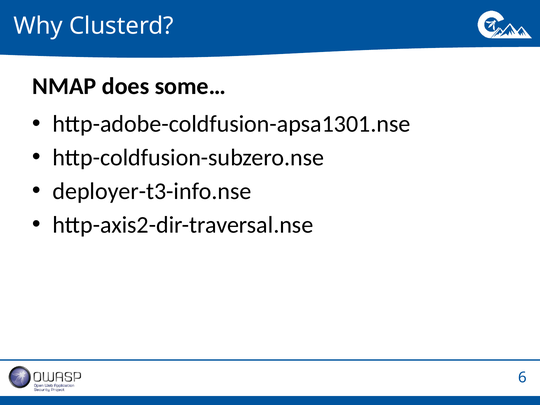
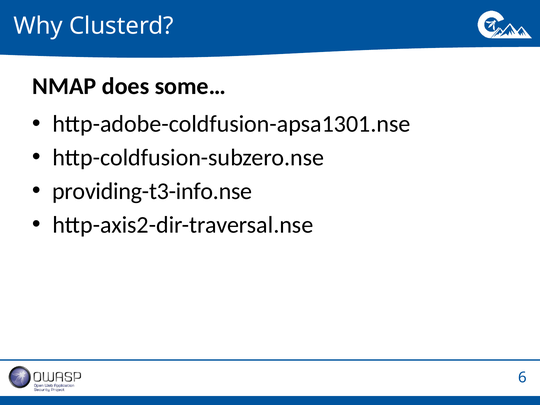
deployer-t3-info.nse: deployer-t3-info.nse -> providing-t3-info.nse
